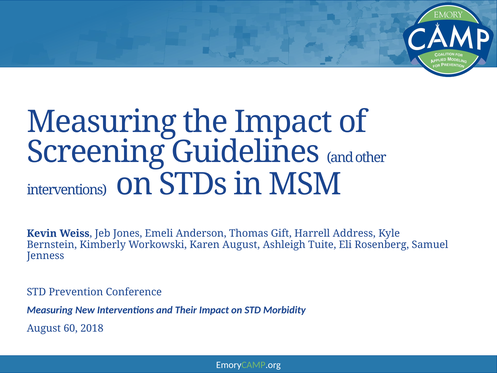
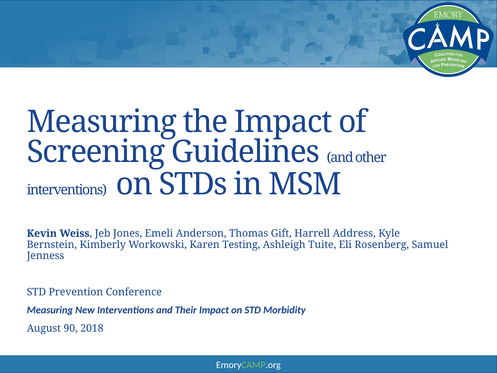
Karen August: August -> Testing
60: 60 -> 90
